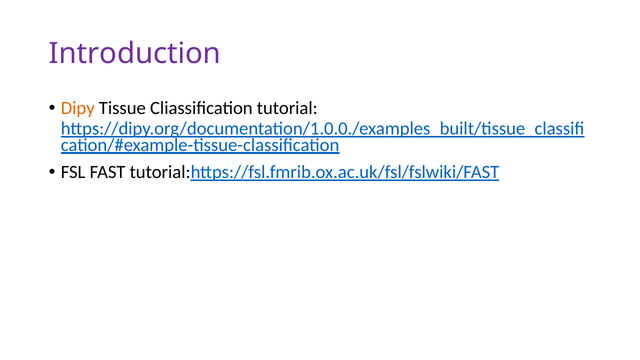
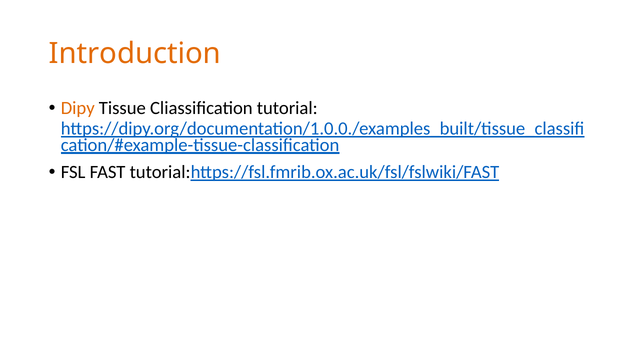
Introduction colour: purple -> orange
